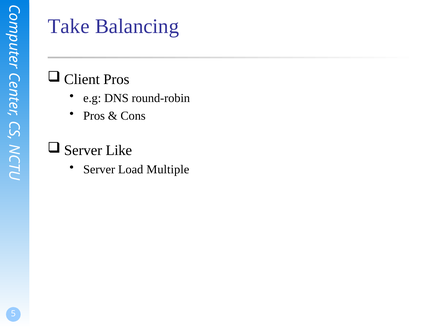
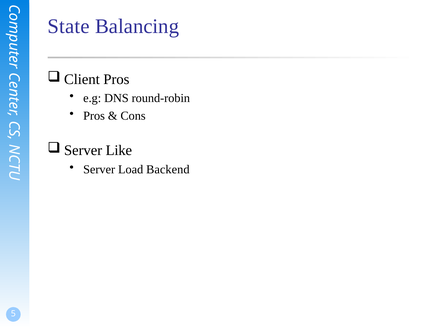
Take: Take -> State
Multiple: Multiple -> Backend
